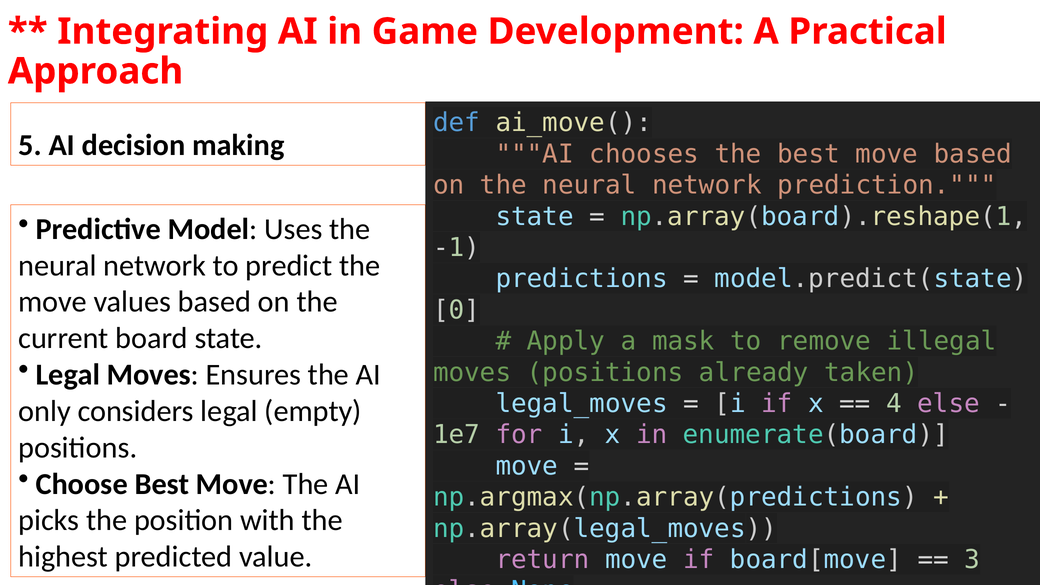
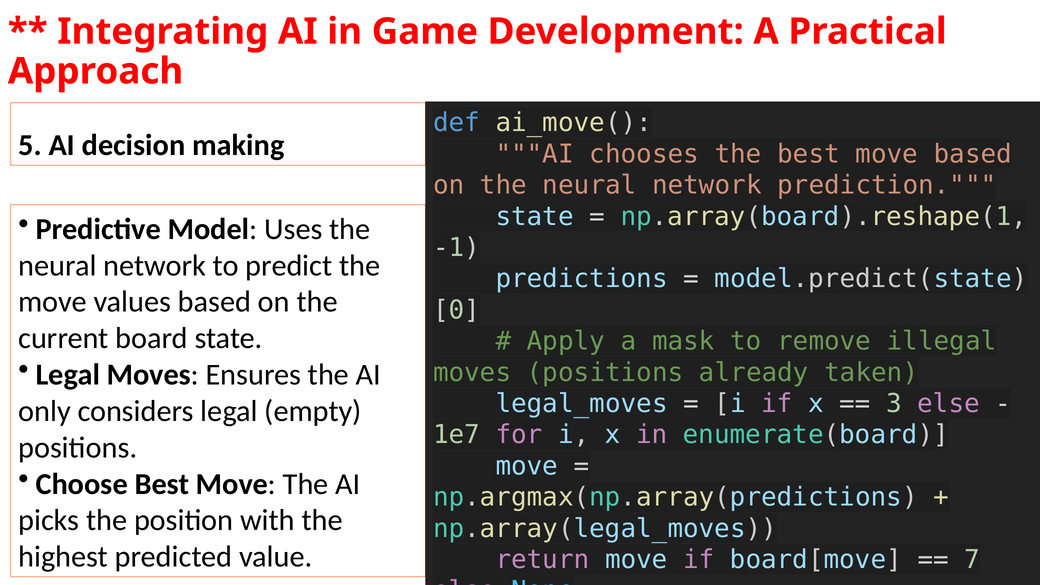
4: 4 -> 3
3: 3 -> 7
